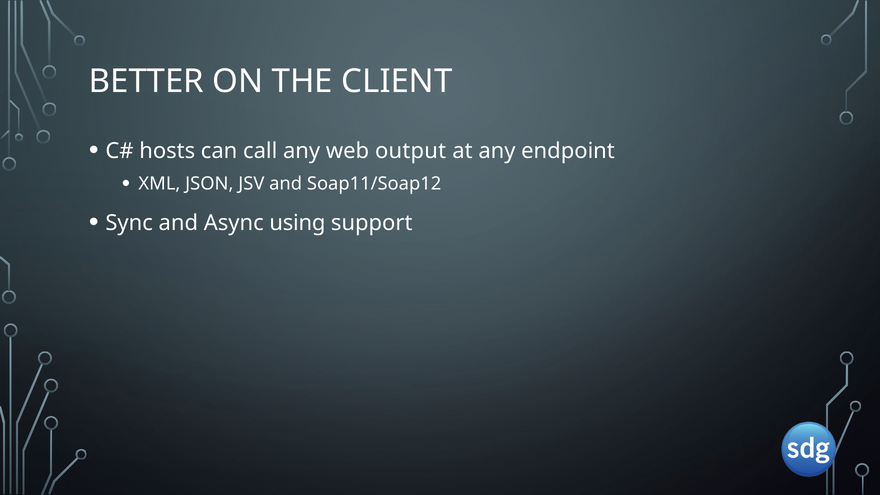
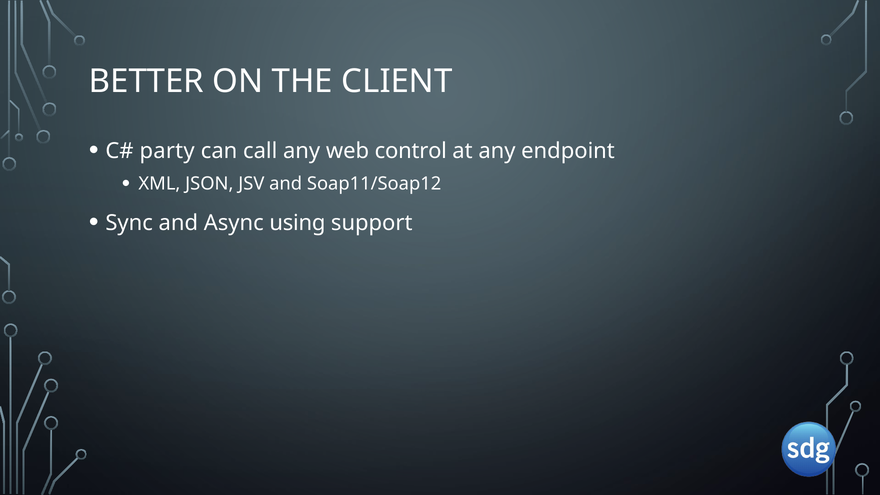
hosts: hosts -> party
output: output -> control
